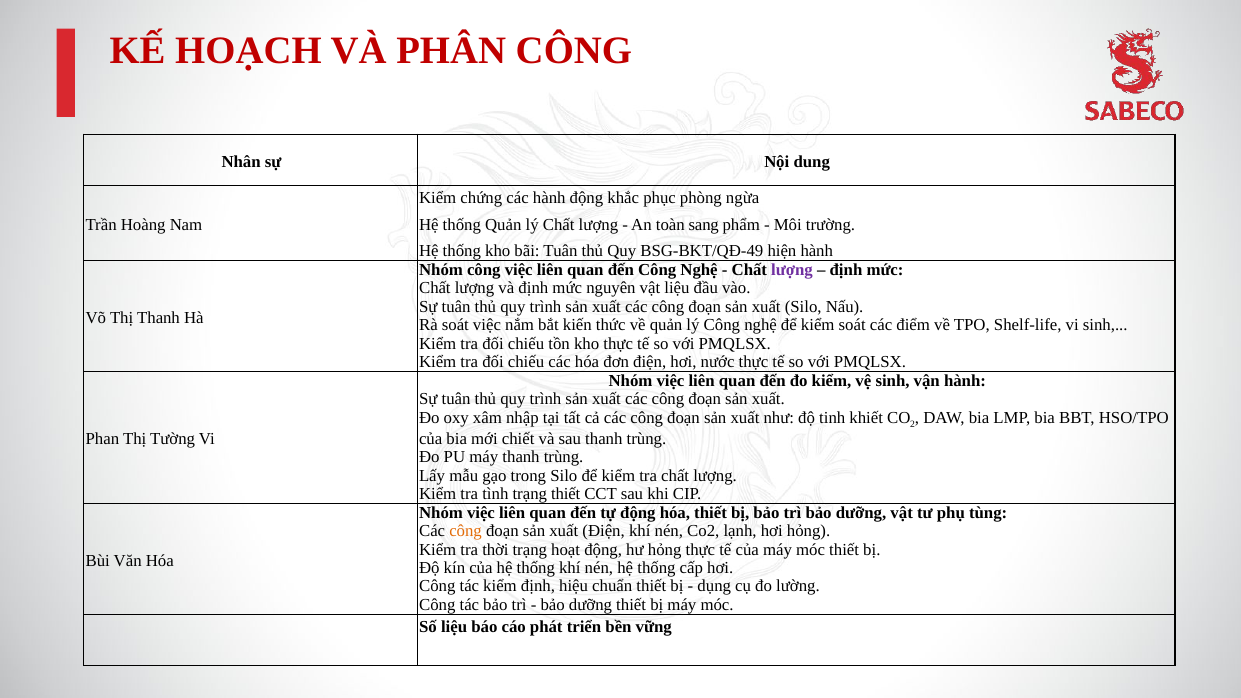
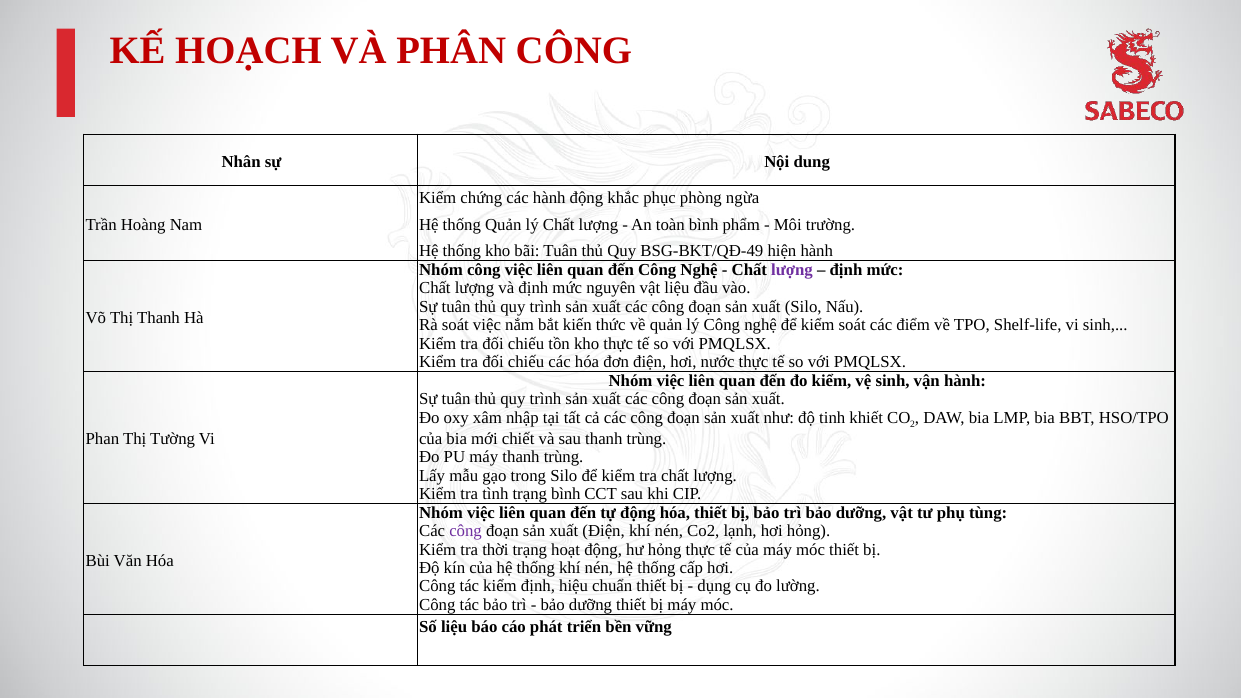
toàn sang: sang -> bình
trạng thiết: thiết -> bình
công at (466, 531) colour: orange -> purple
